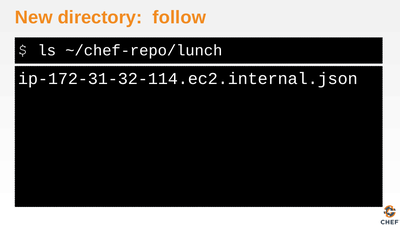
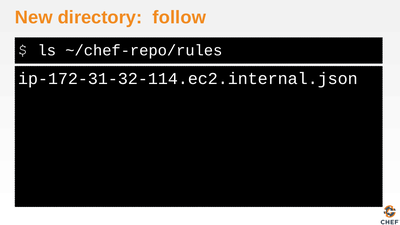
~/chef-repo/lunch: ~/chef-repo/lunch -> ~/chef-repo/rules
